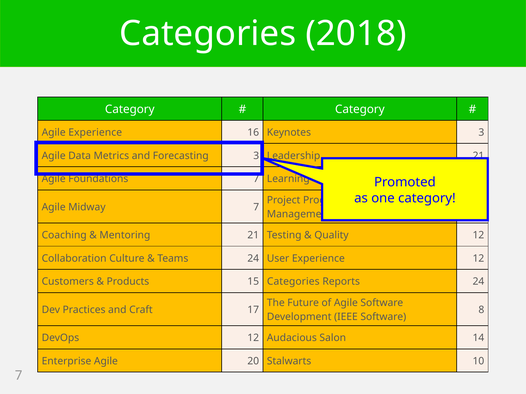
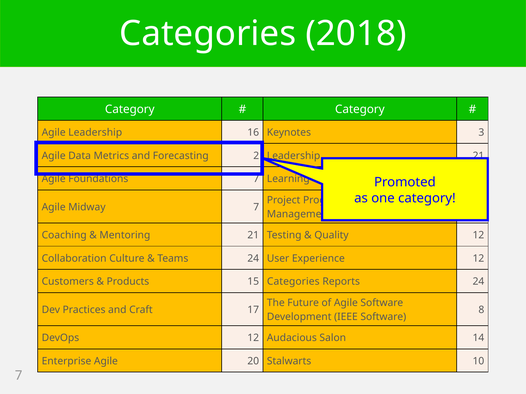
Agile Experience: Experience -> Leadership
Forecasting 3: 3 -> 2
